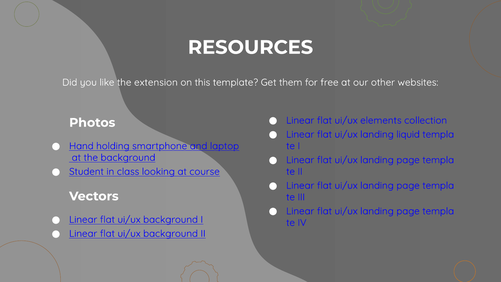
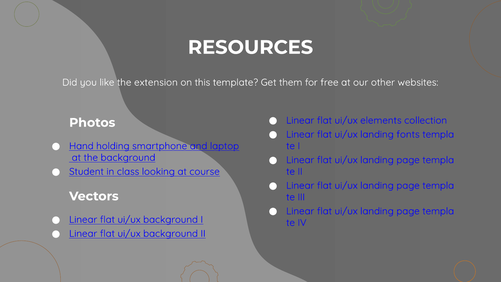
liquid: liquid -> fonts
